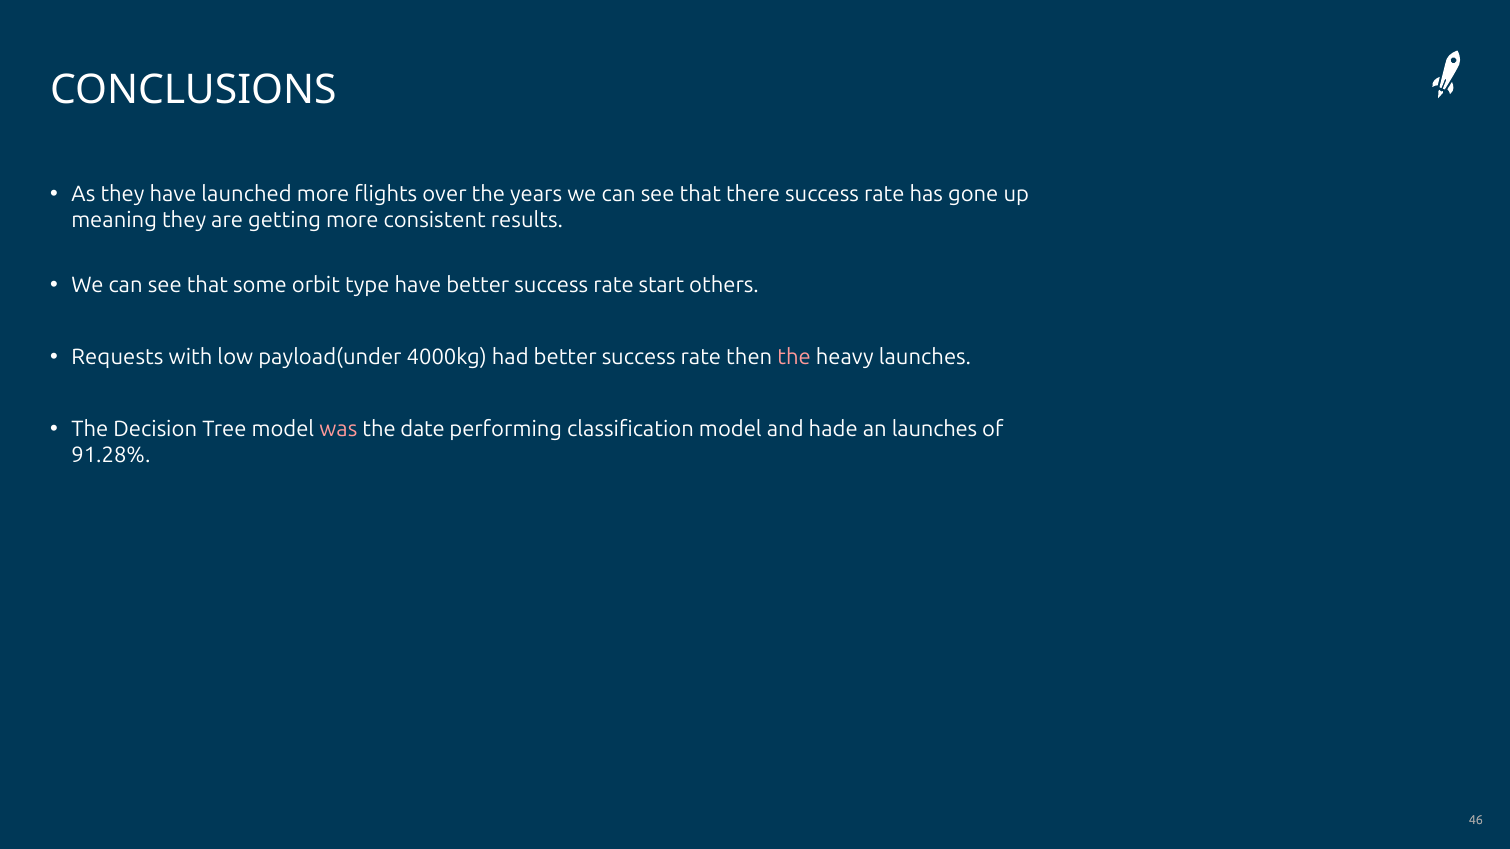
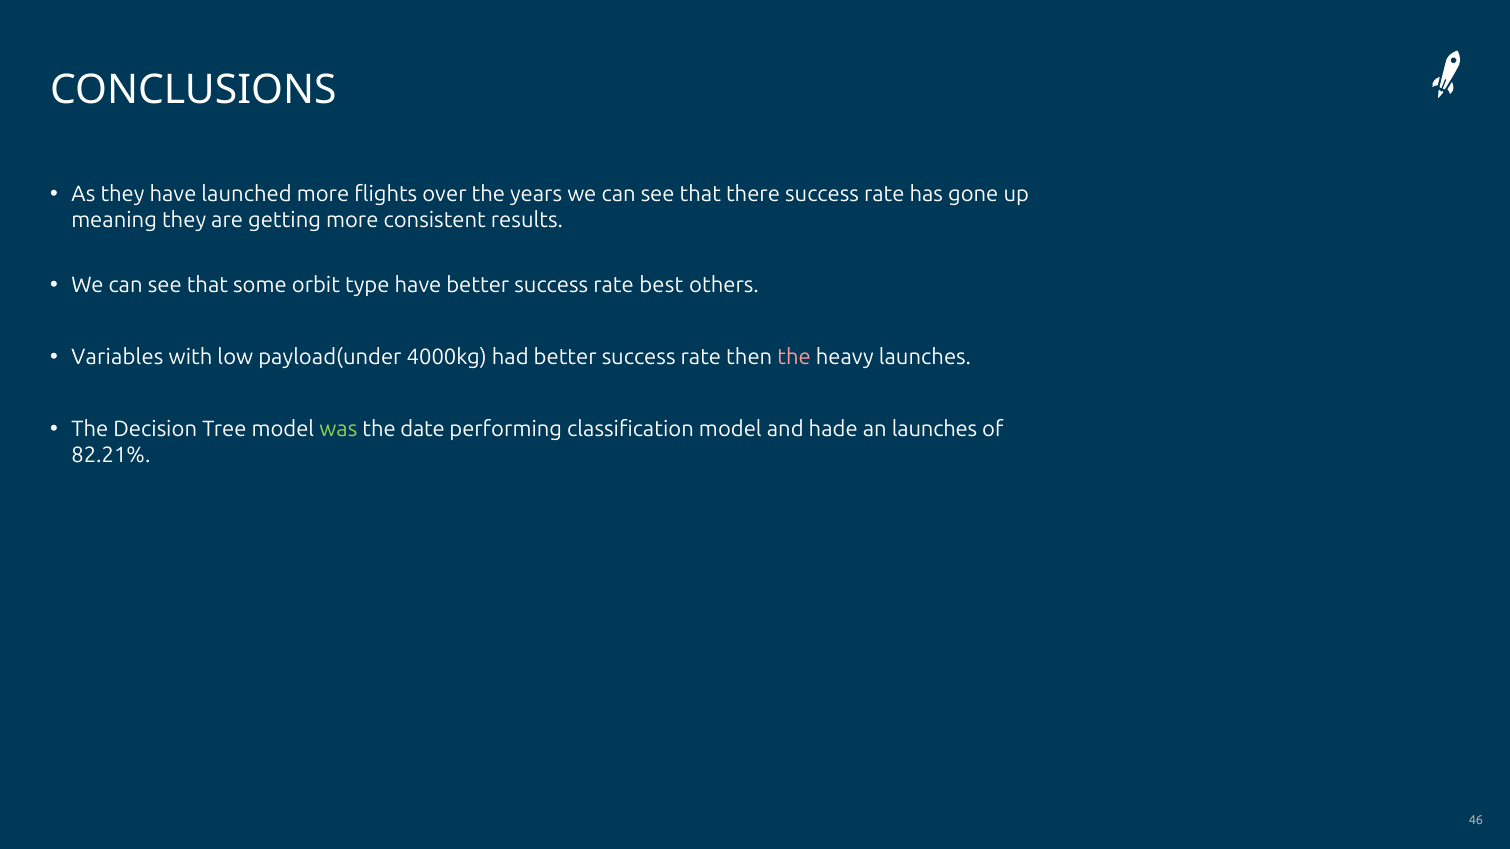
start: start -> best
Requests: Requests -> Variables
was colour: pink -> light green
91.28%: 91.28% -> 82.21%
